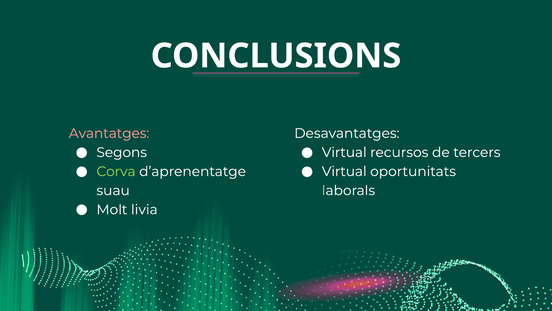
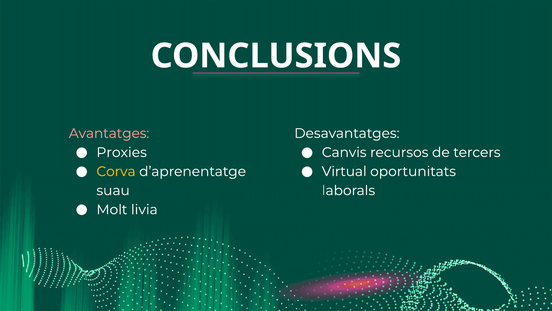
Virtual at (344, 152): Virtual -> Canvis
Segons: Segons -> Proxies
Corva colour: light green -> yellow
